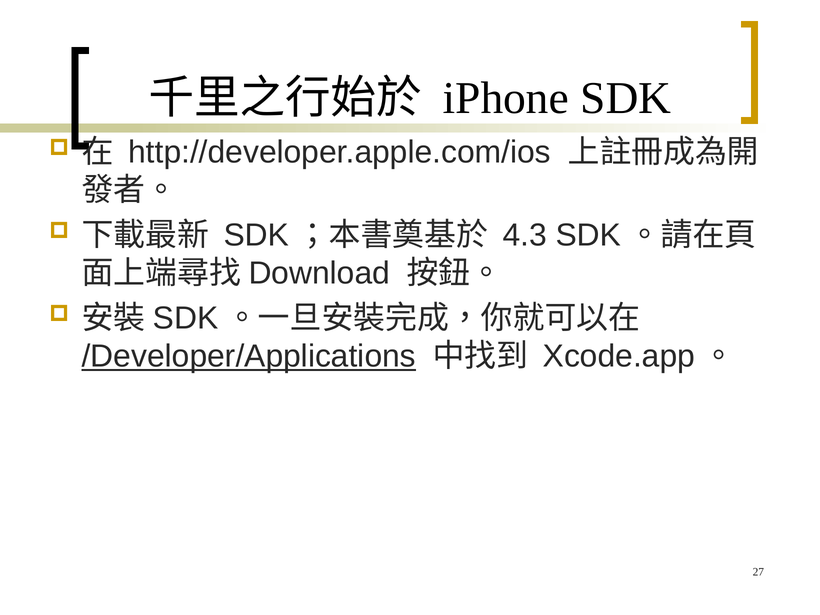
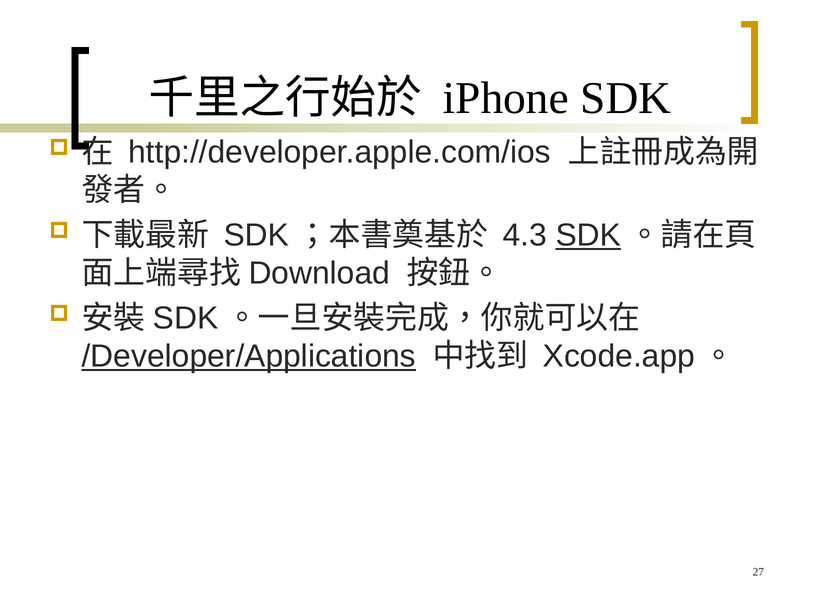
SDK at (588, 235) underline: none -> present
